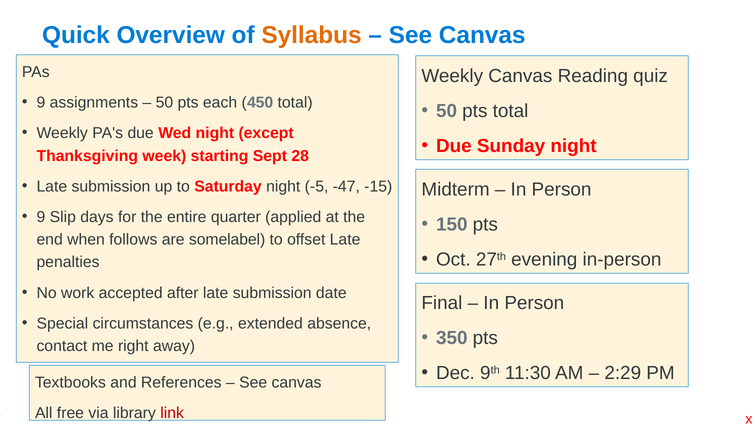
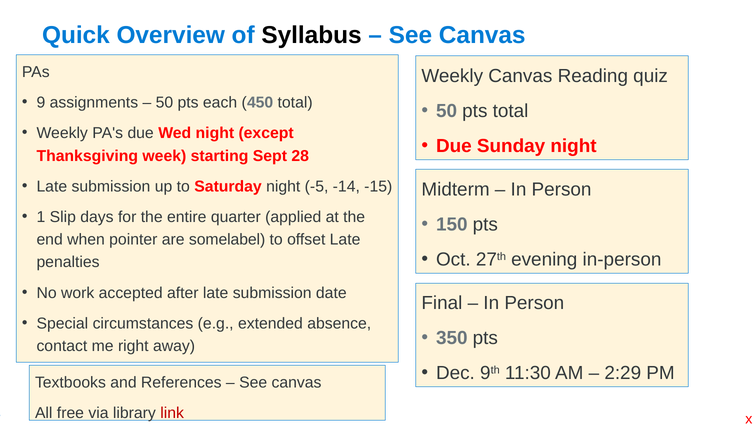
Syllabus colour: orange -> black
-47: -47 -> -14
9 at (41, 217): 9 -> 1
follows: follows -> pointer
